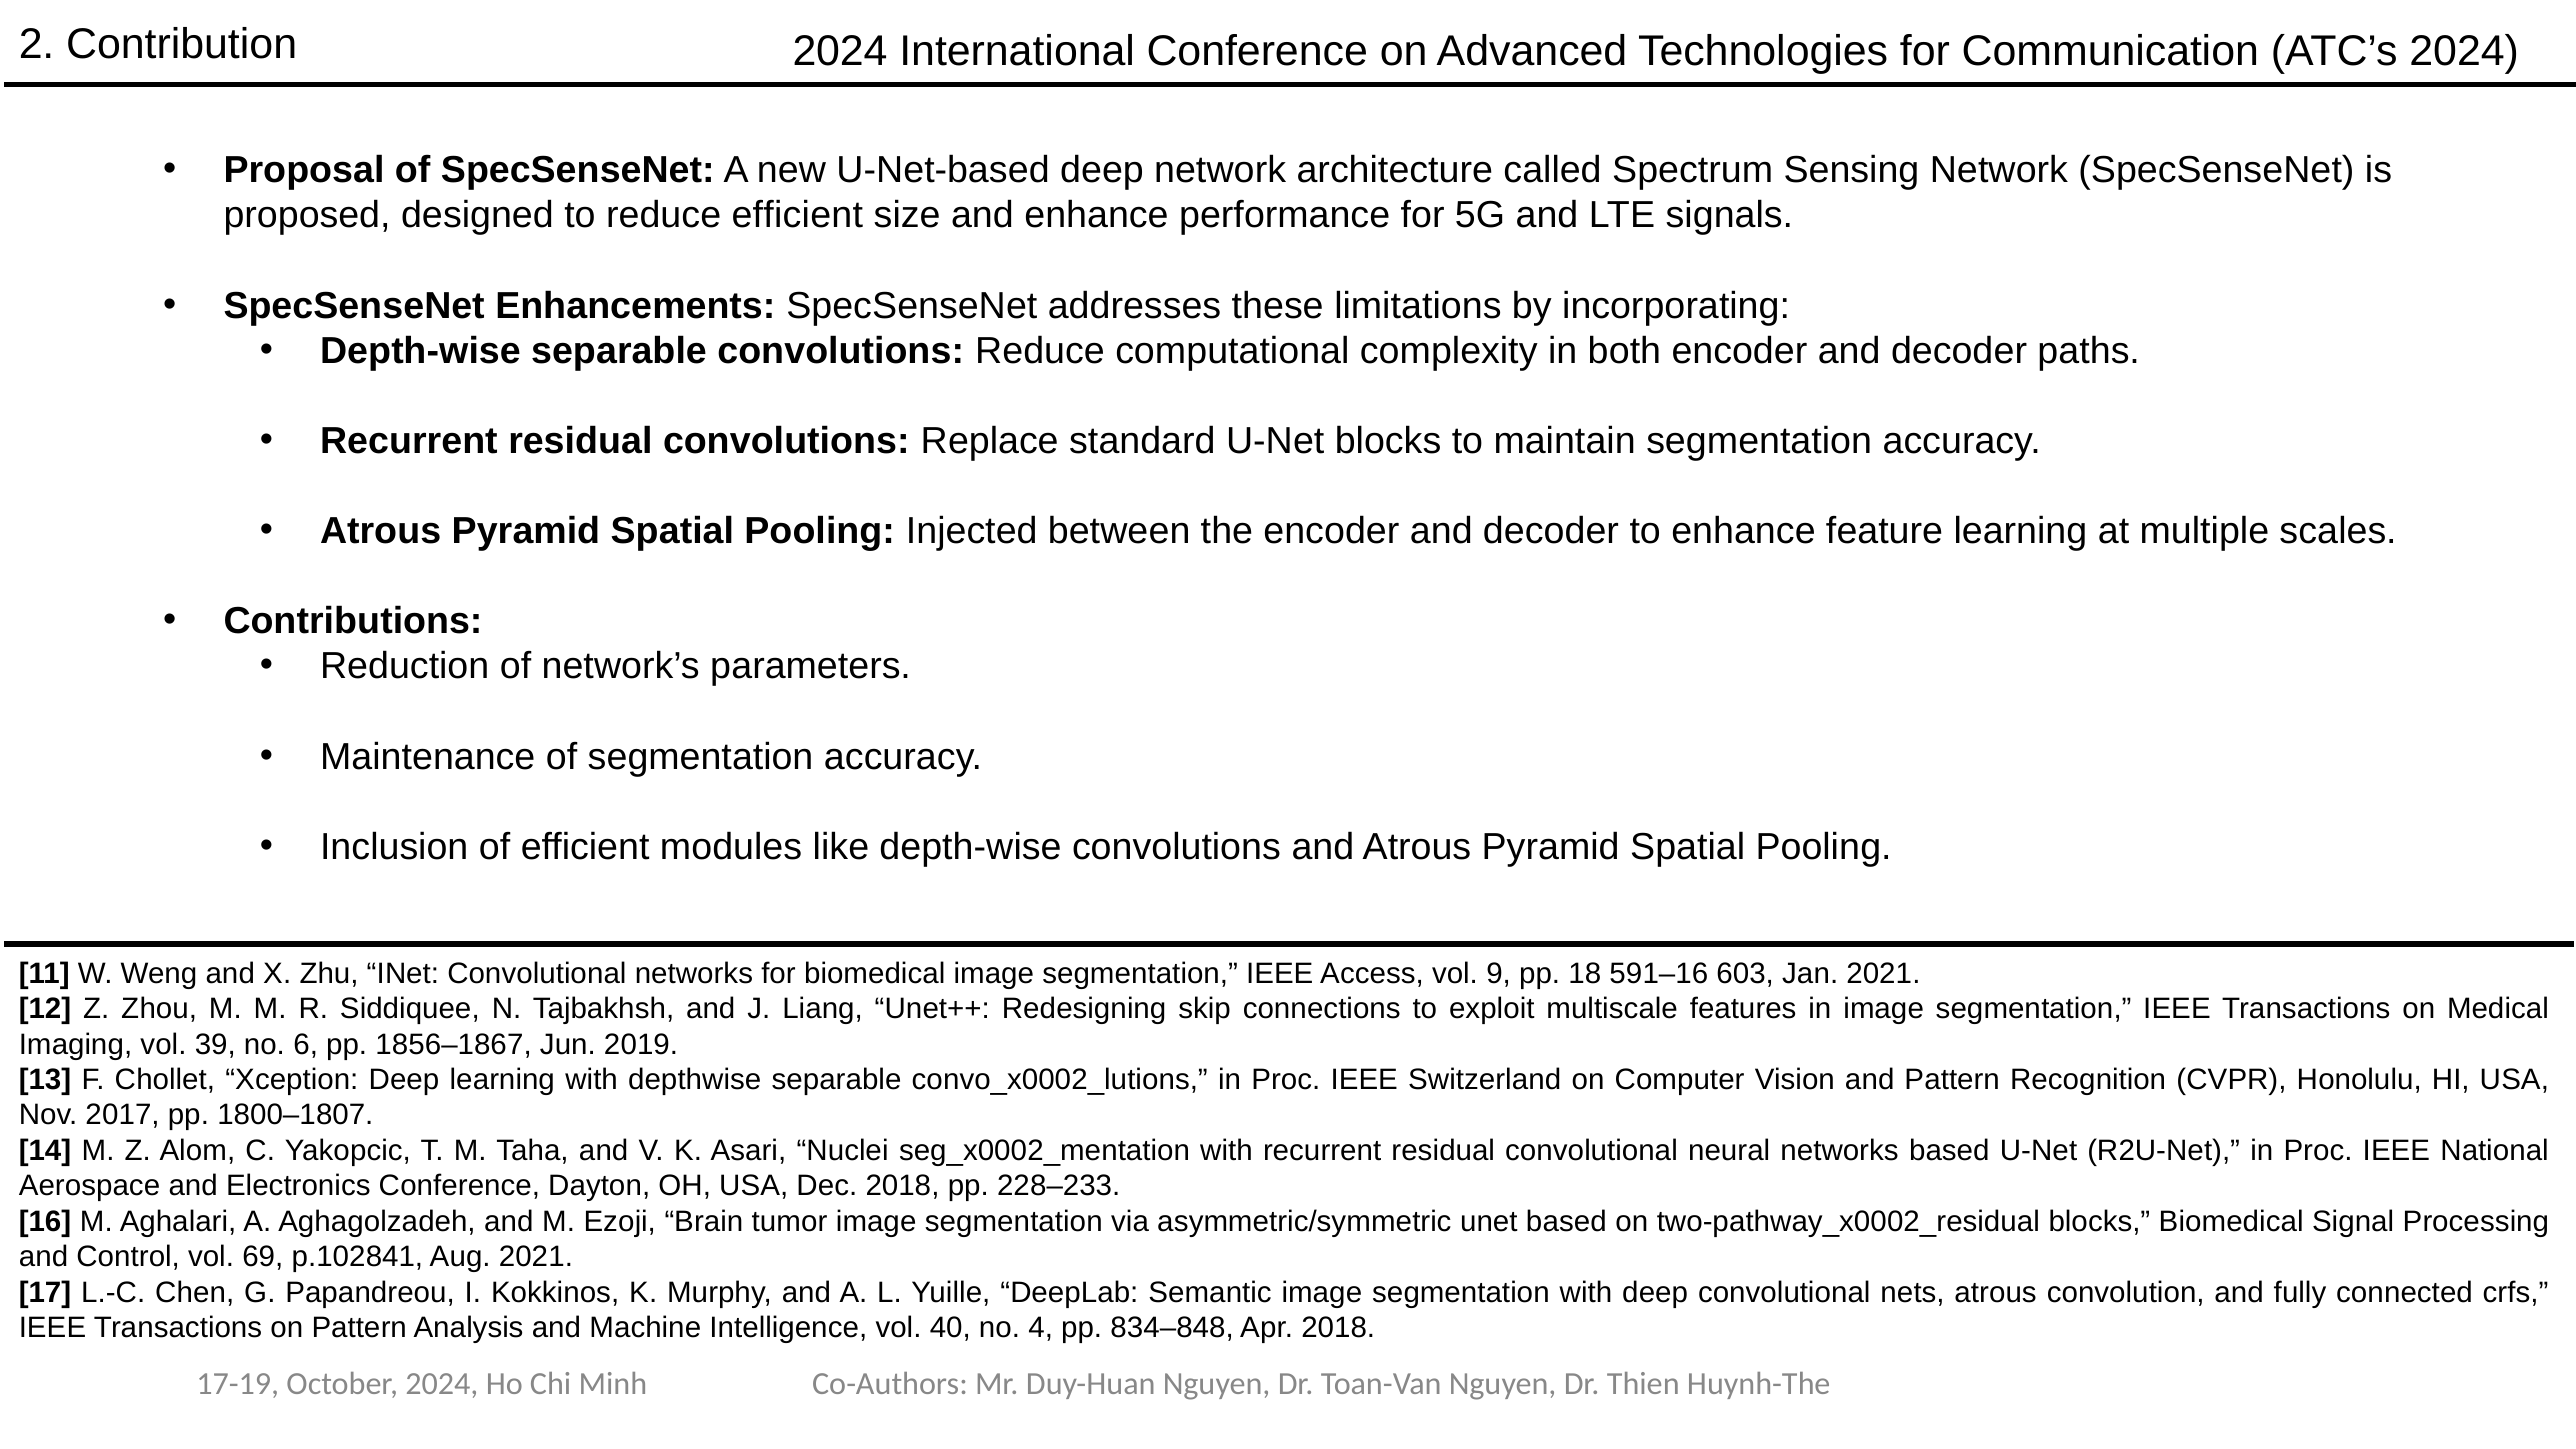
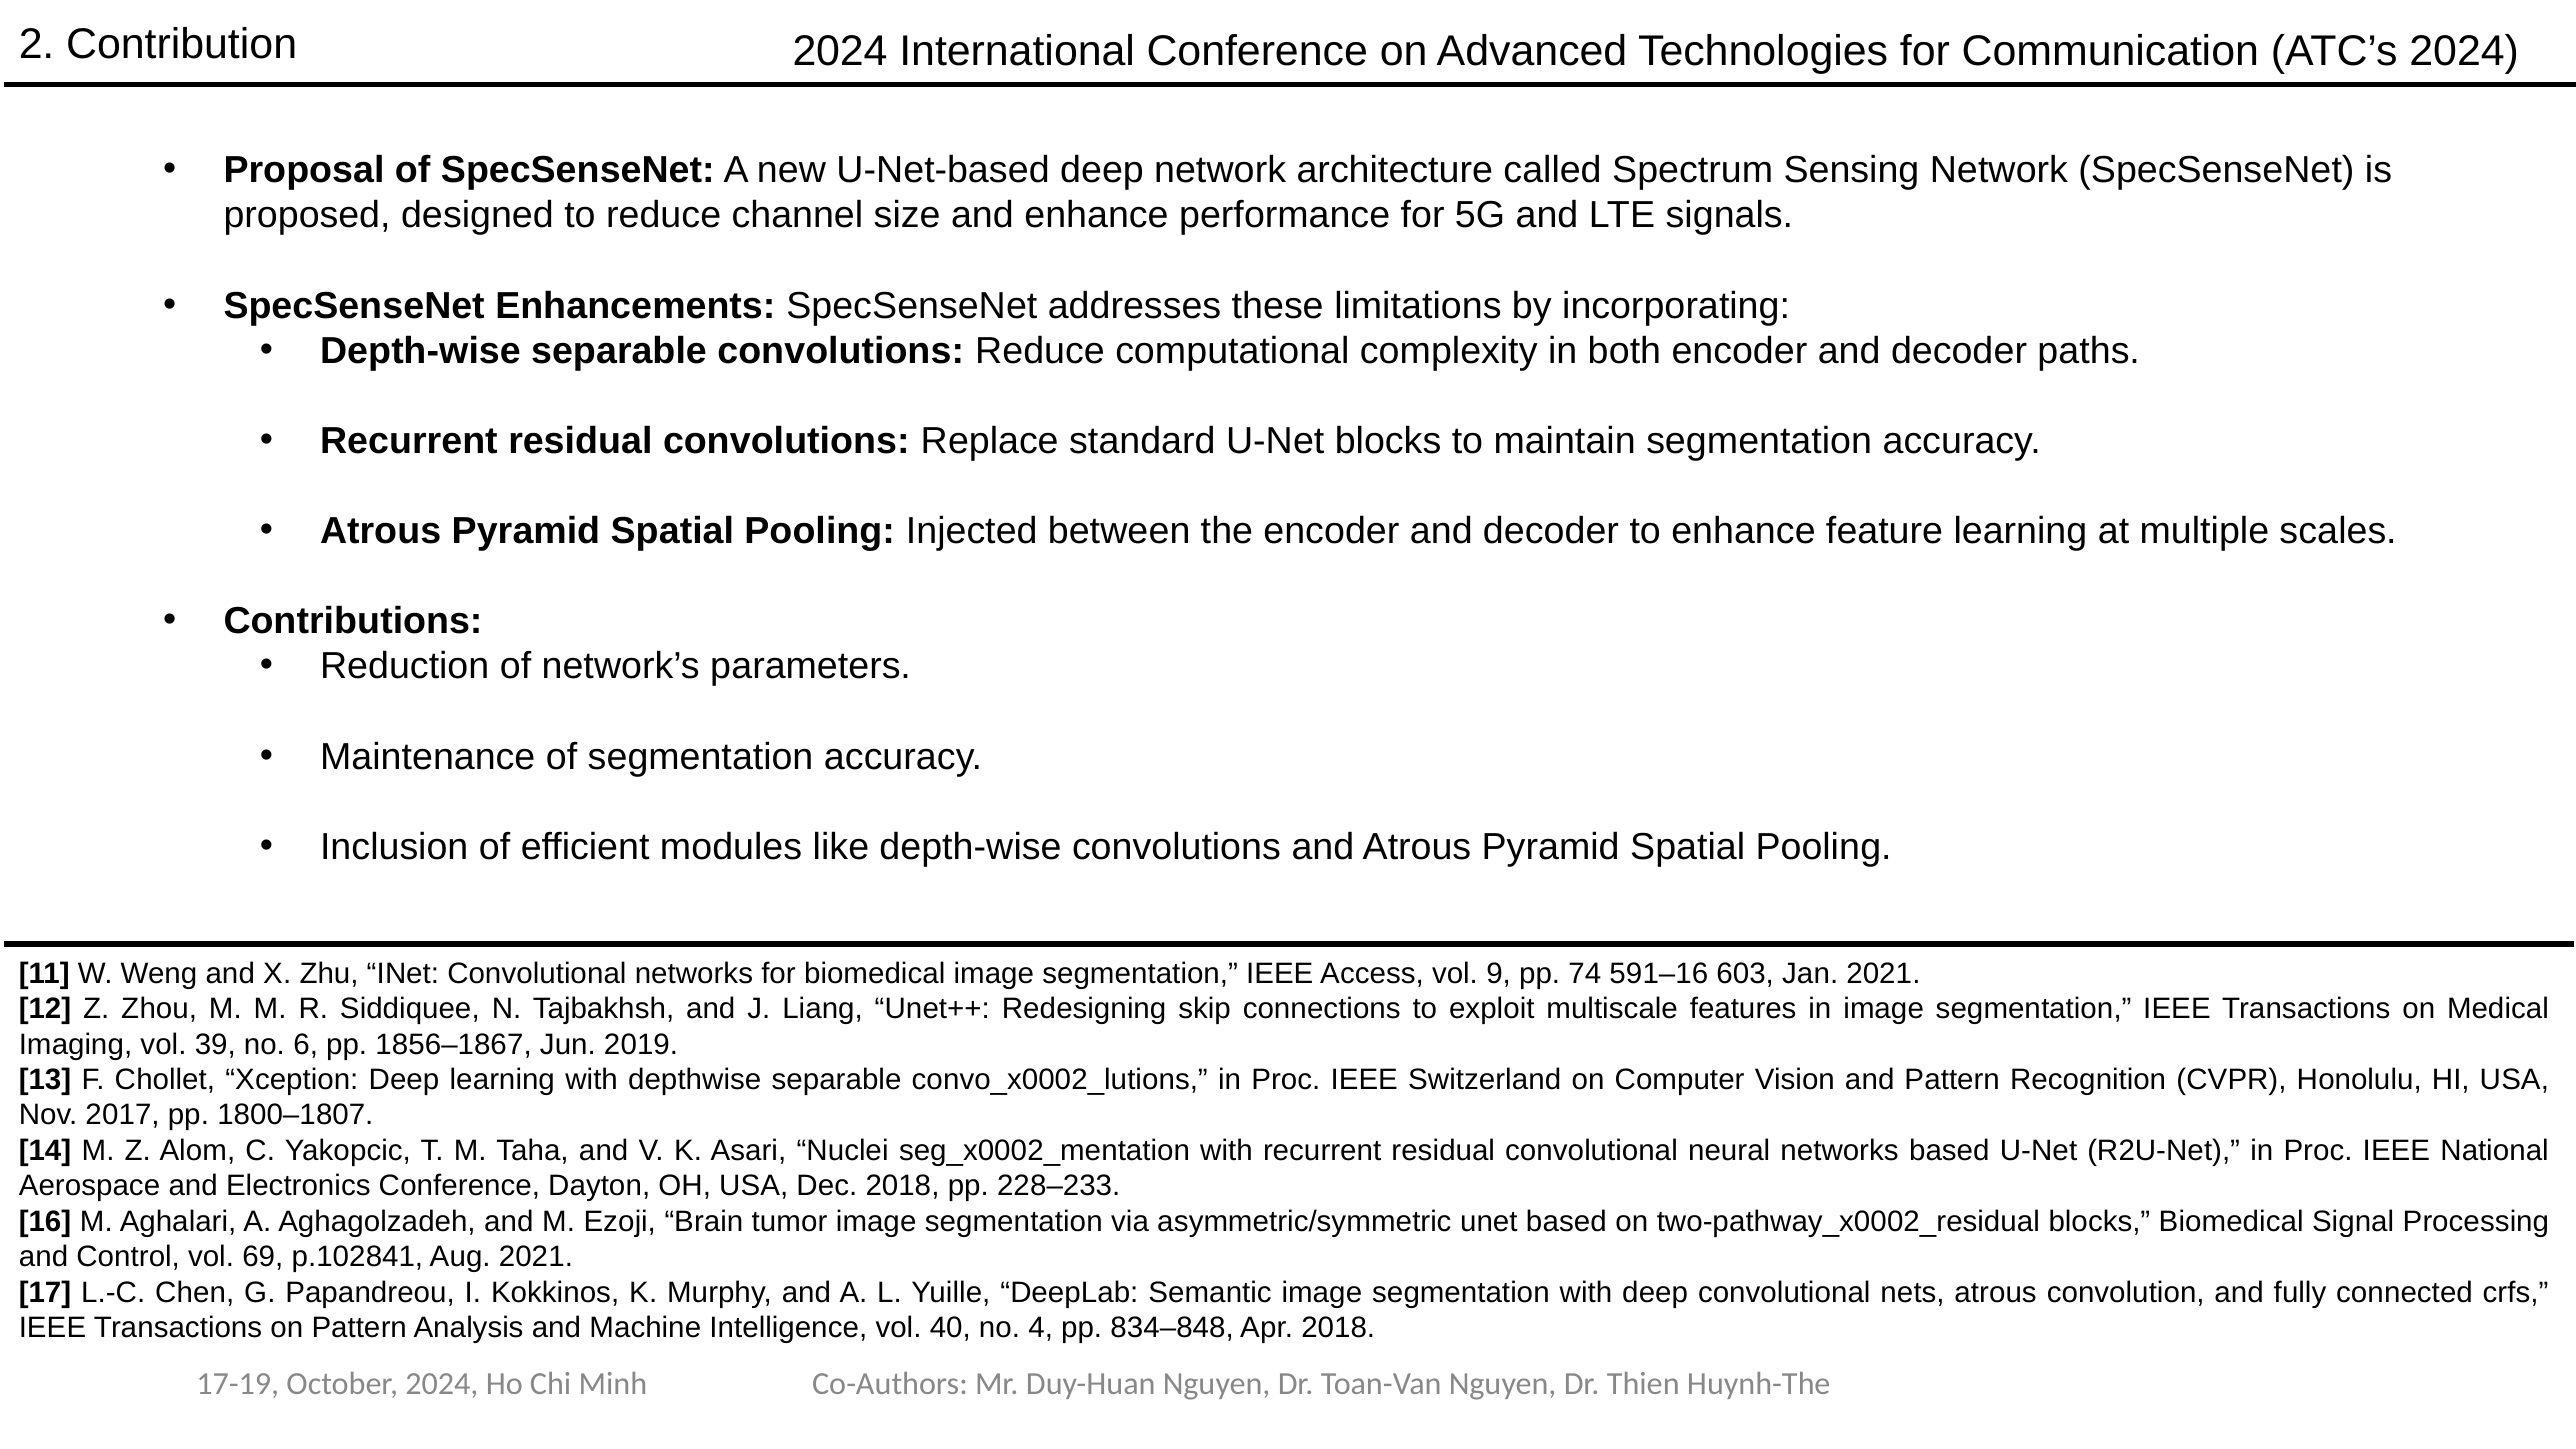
reduce efficient: efficient -> channel
18: 18 -> 74
